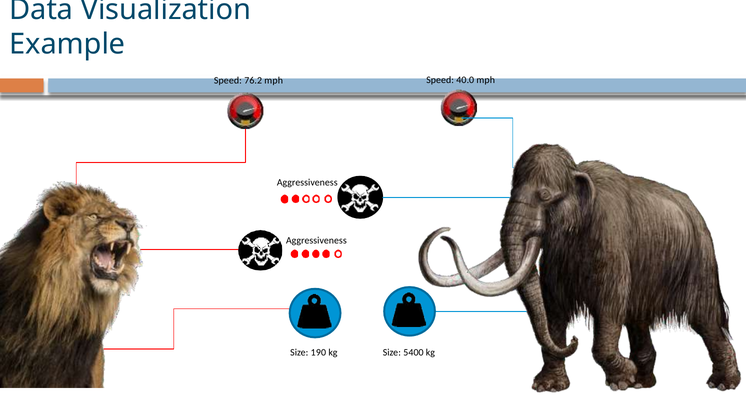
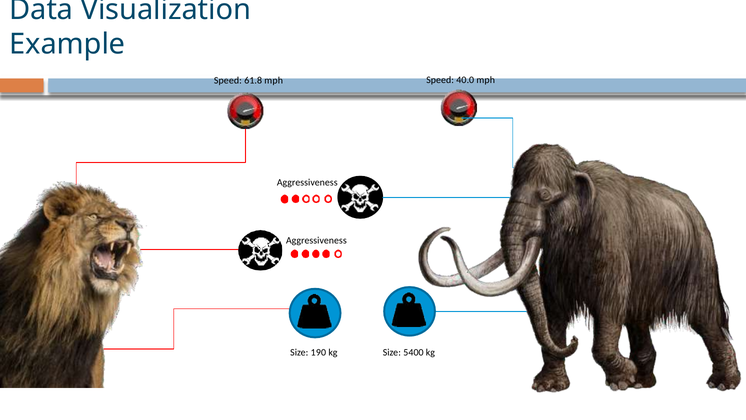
76.2: 76.2 -> 61.8
